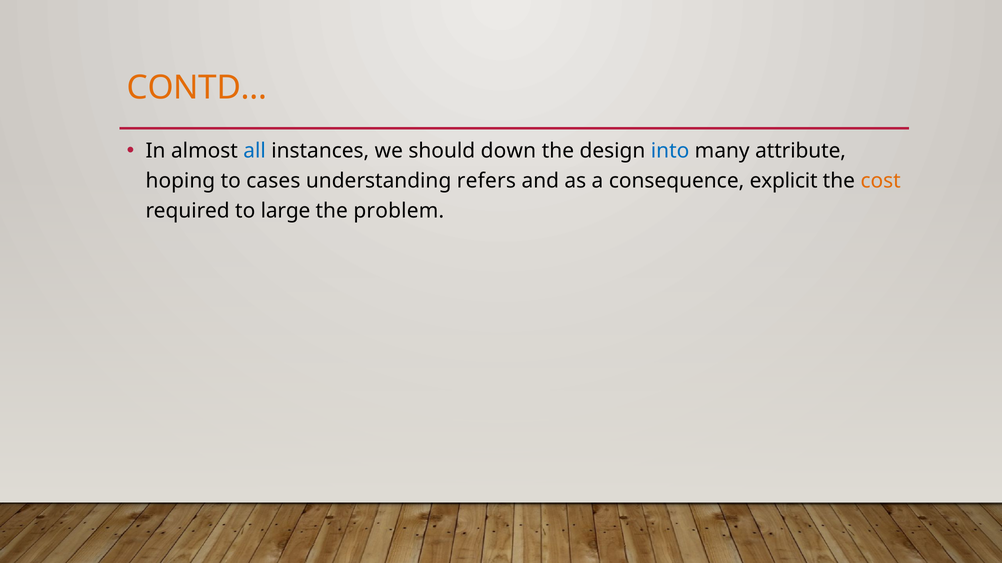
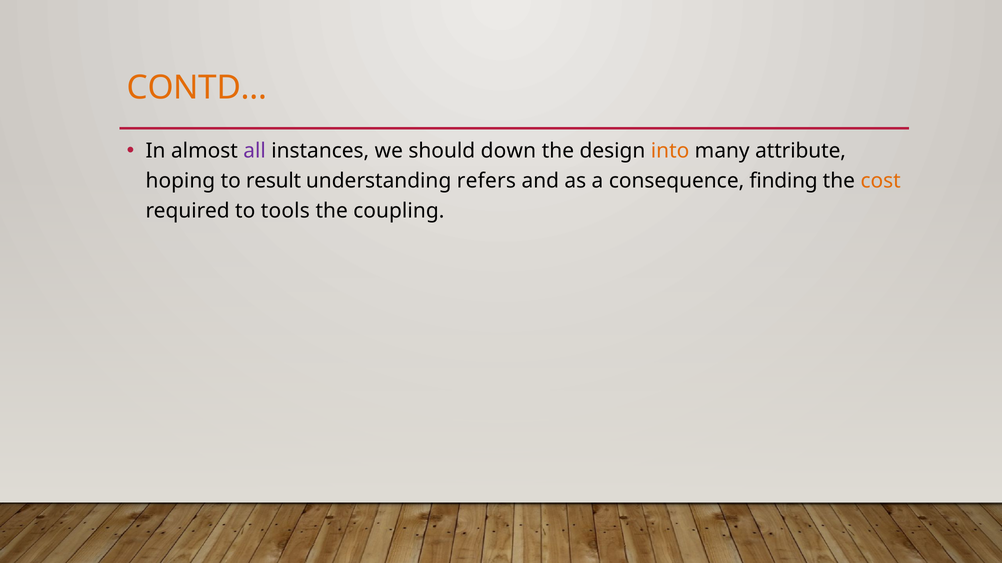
all colour: blue -> purple
into colour: blue -> orange
cases: cases -> result
explicit: explicit -> finding
large: large -> tools
problem: problem -> coupling
